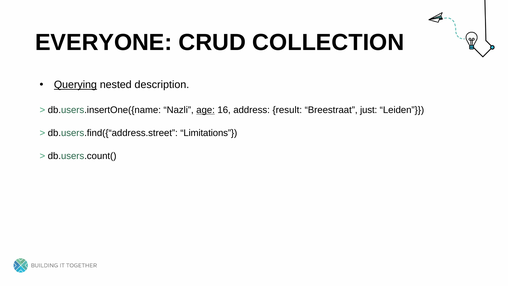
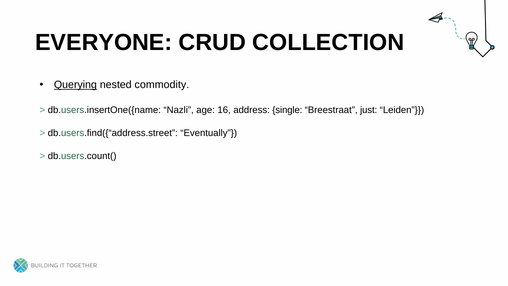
description: description -> commodity
age underline: present -> none
result: result -> single
Limitations: Limitations -> Eventually
